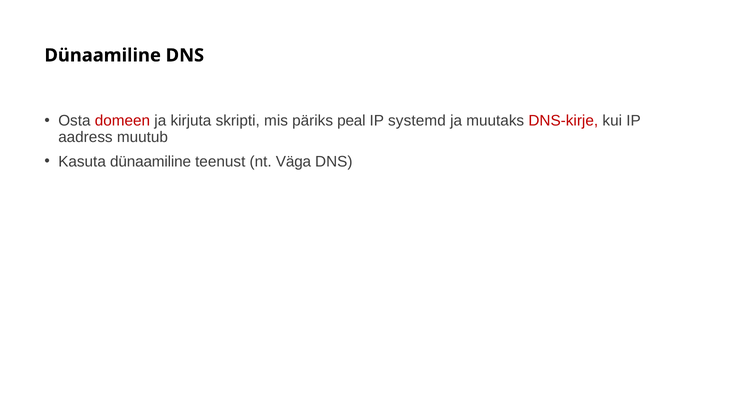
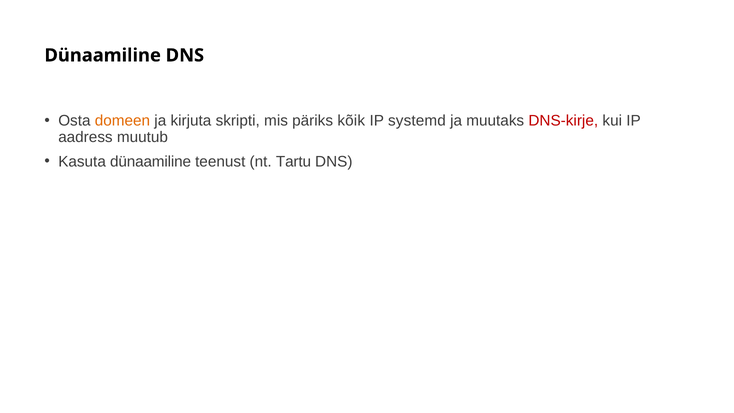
domeen colour: red -> orange
peal: peal -> kõik
Väga: Väga -> Tartu
